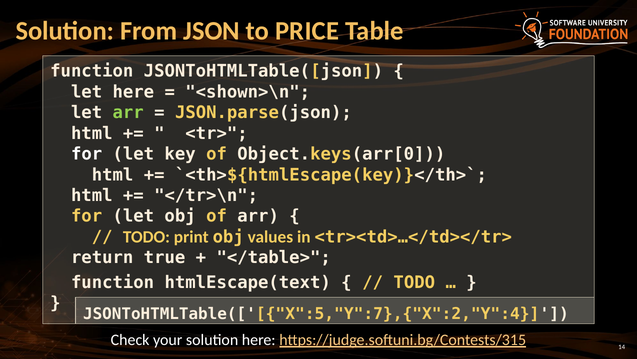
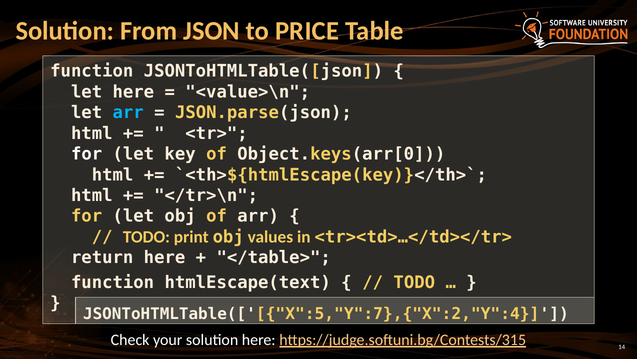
<shown>\n: <shown>\n -> <value>\n
arr at (128, 112) colour: light green -> light blue
return true: true -> here
